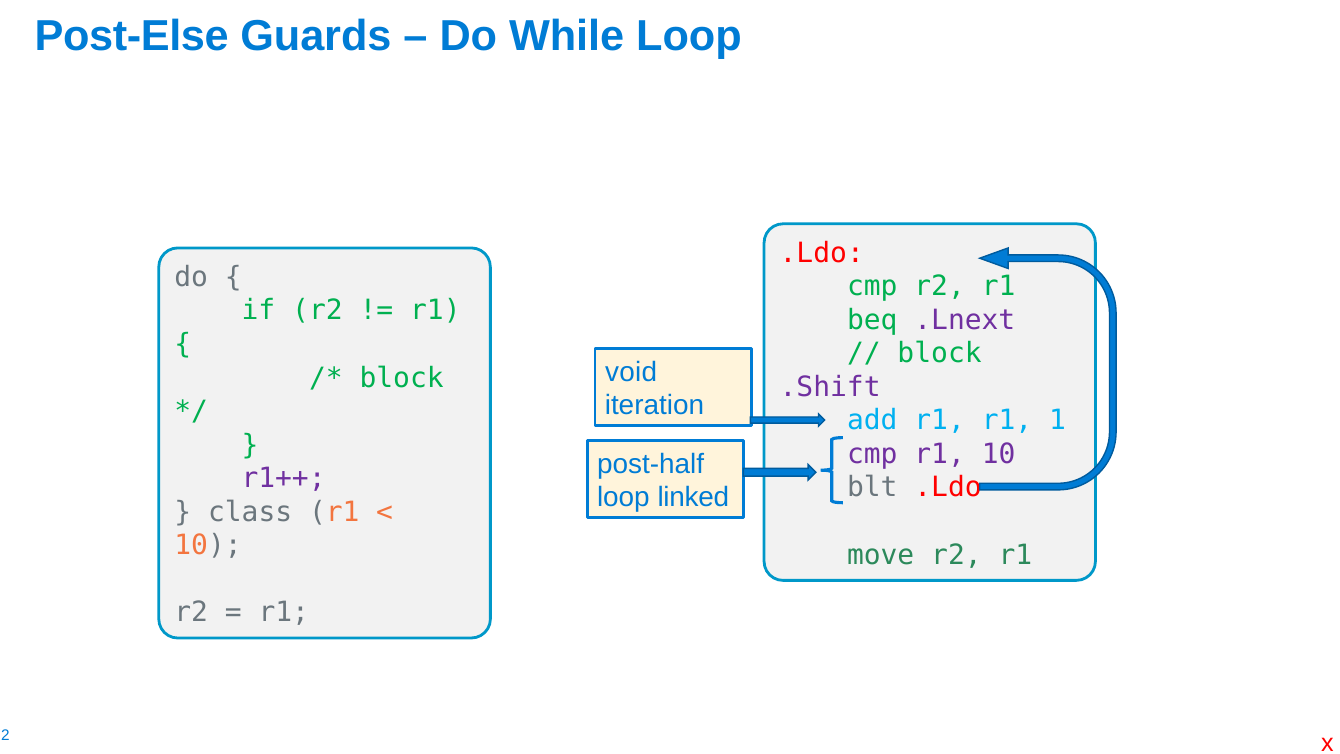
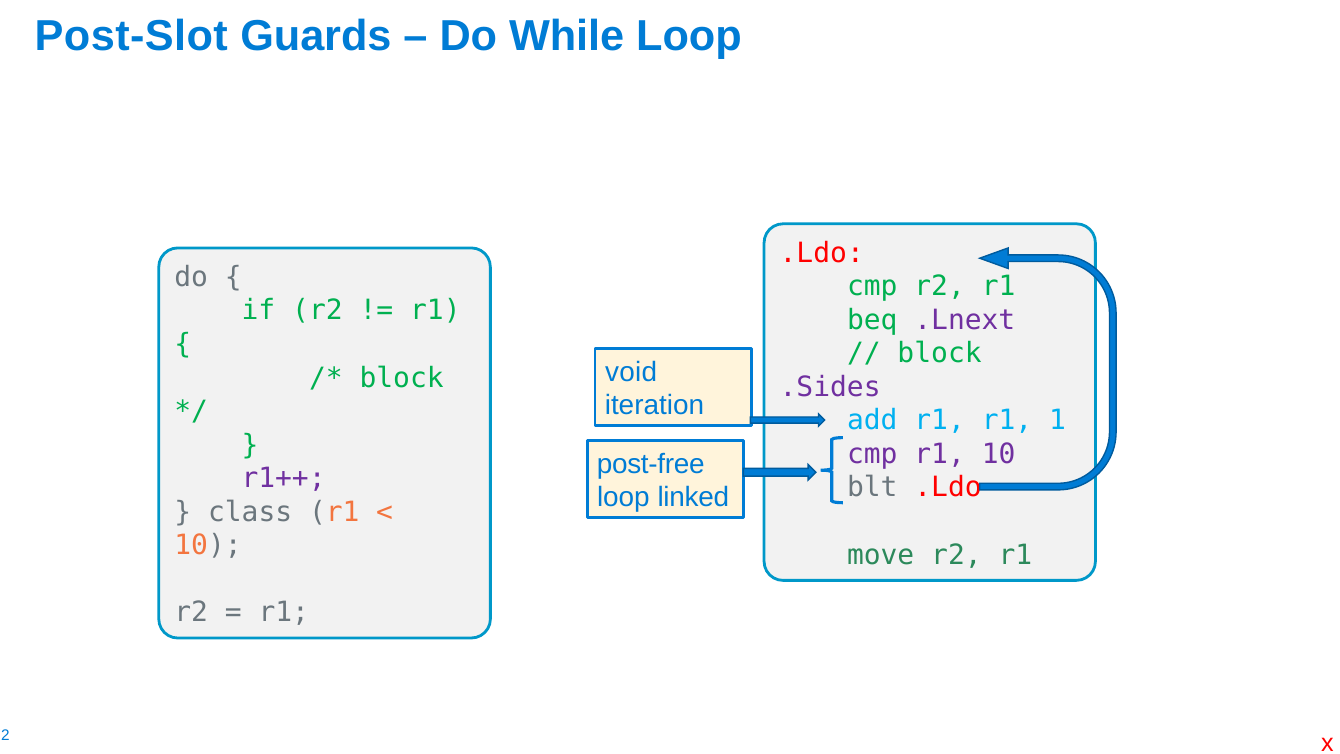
Post-Else: Post-Else -> Post-Slot
.Shift: .Shift -> .Sides
post-half: post-half -> post-free
